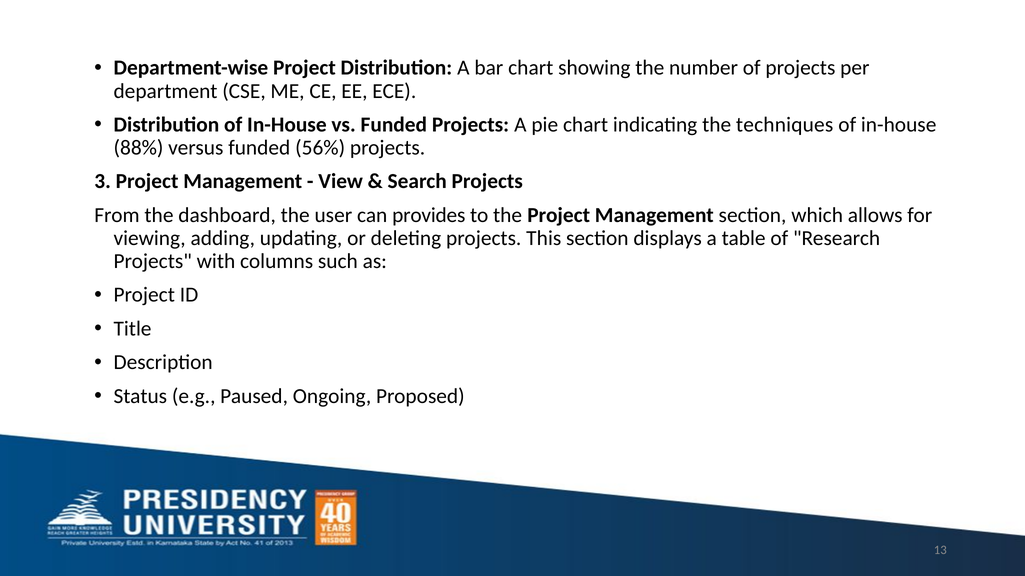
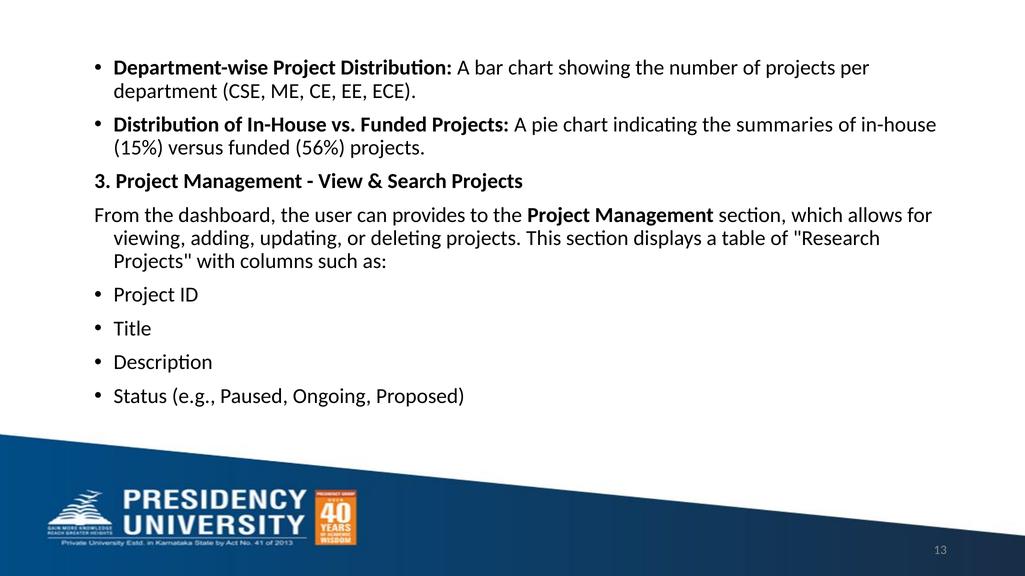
techniques: techniques -> summaries
88%: 88% -> 15%
